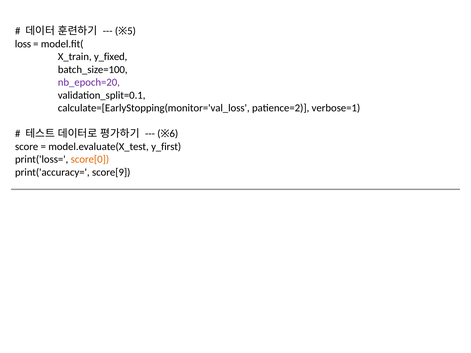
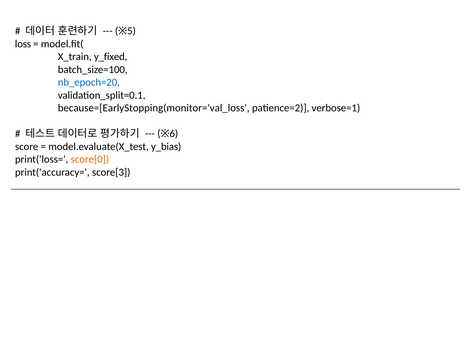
nb_epoch=20 colour: purple -> blue
calculate=[EarlyStopping(monitor='val_loss: calculate=[EarlyStopping(monitor='val_loss -> because=[EarlyStopping(monitor='val_loss
y_first: y_first -> y_bias
score[9: score[9 -> score[3
